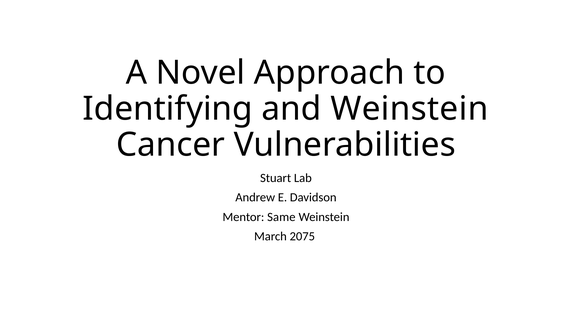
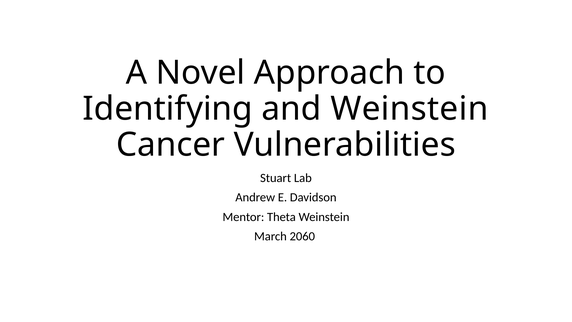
Same: Same -> Theta
2075: 2075 -> 2060
